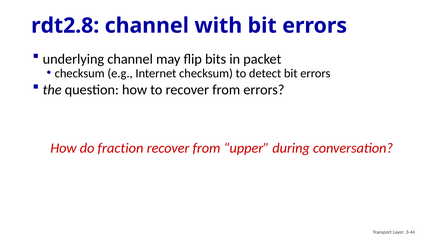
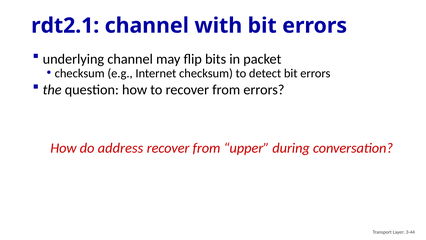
rdt2.8: rdt2.8 -> rdt2.1
fraction: fraction -> address
